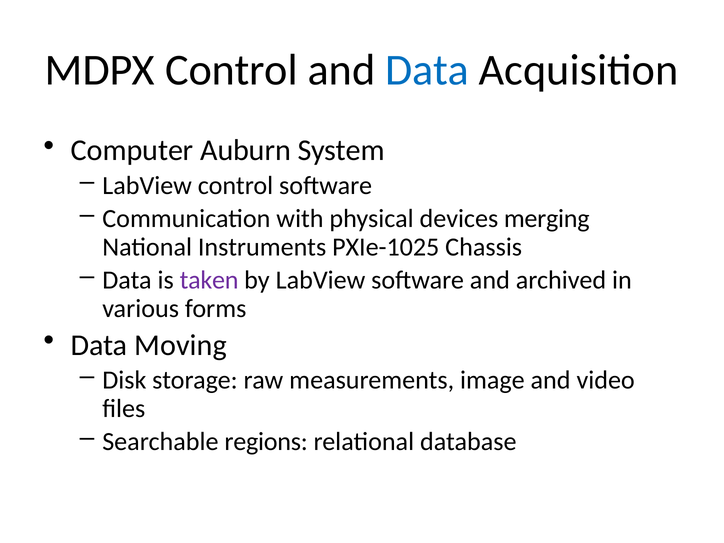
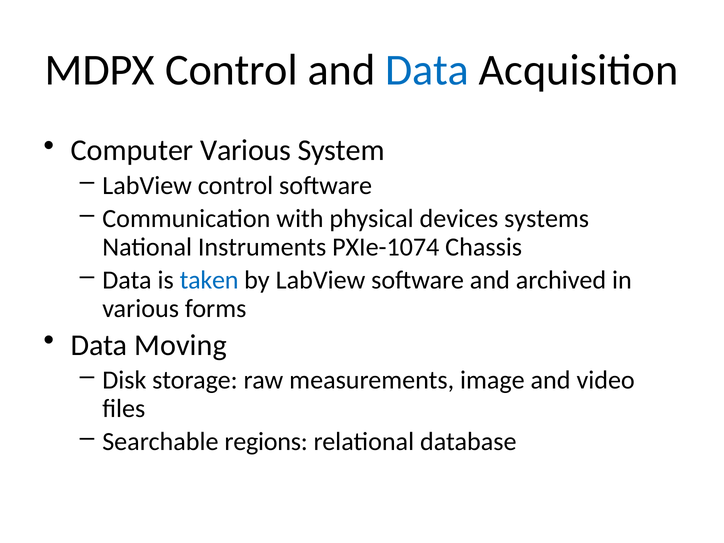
Computer Auburn: Auburn -> Various
merging: merging -> systems
PXIe-1025: PXIe-1025 -> PXIe-1074
taken colour: purple -> blue
